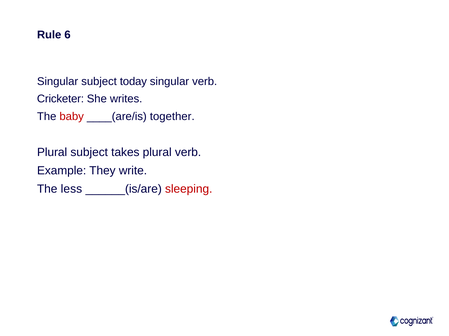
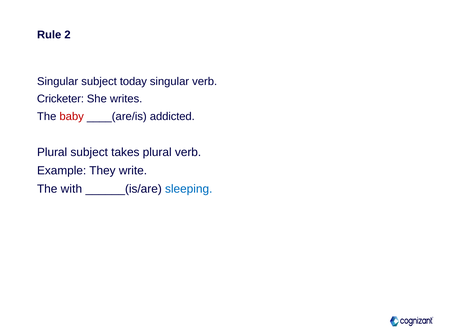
6: 6 -> 2
together: together -> addicted
less: less -> with
sleeping colour: red -> blue
